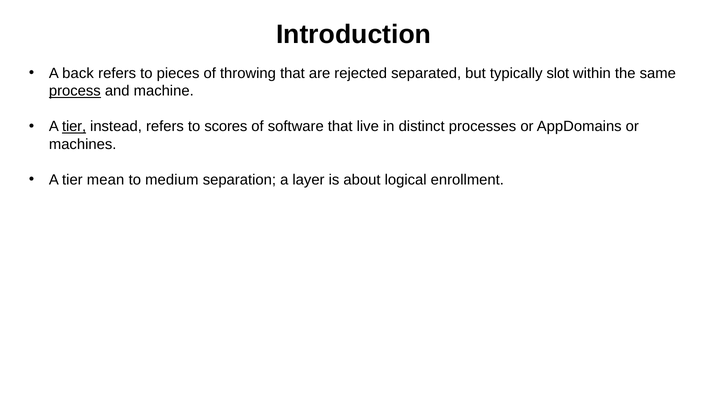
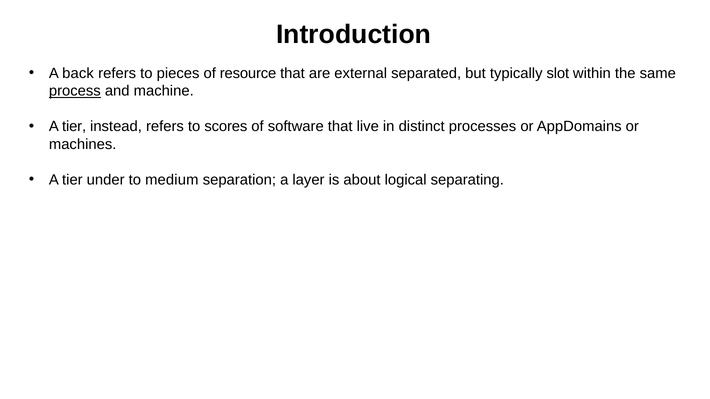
throwing: throwing -> resource
rejected: rejected -> external
tier at (74, 127) underline: present -> none
mean: mean -> under
enrollment: enrollment -> separating
